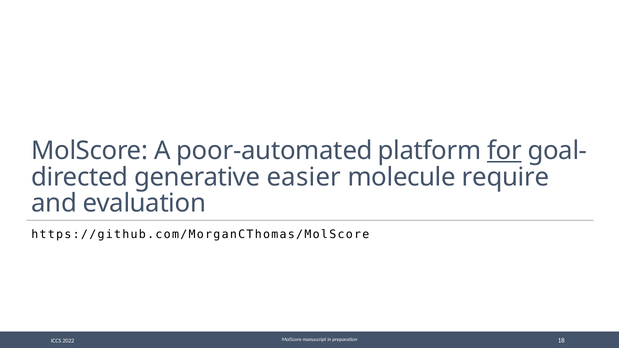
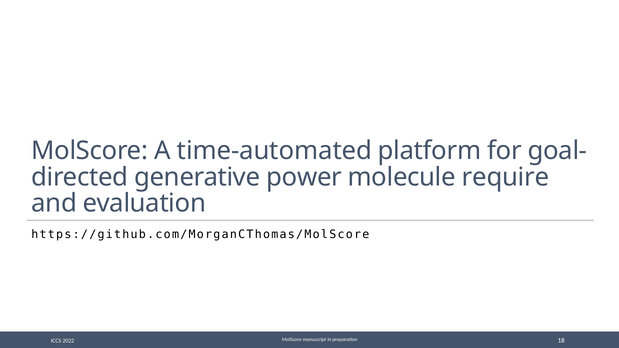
poor-automated: poor-automated -> time-automated
for underline: present -> none
easier: easier -> power
